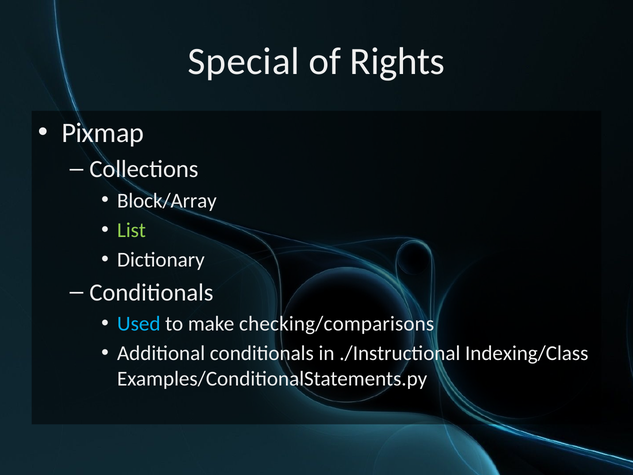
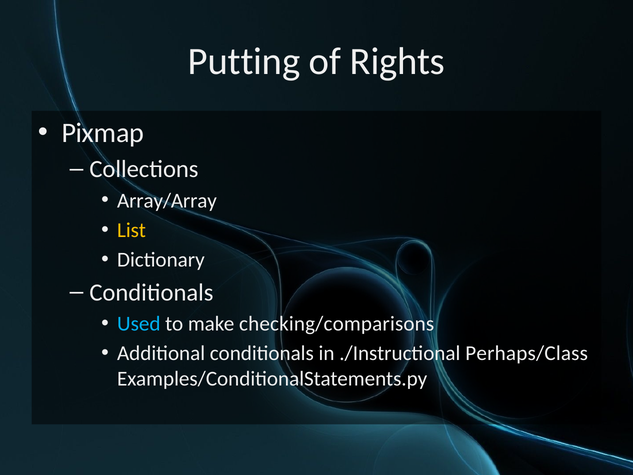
Special: Special -> Putting
Block/Array: Block/Array -> Array/Array
List colour: light green -> yellow
Indexing/Class: Indexing/Class -> Perhaps/Class
